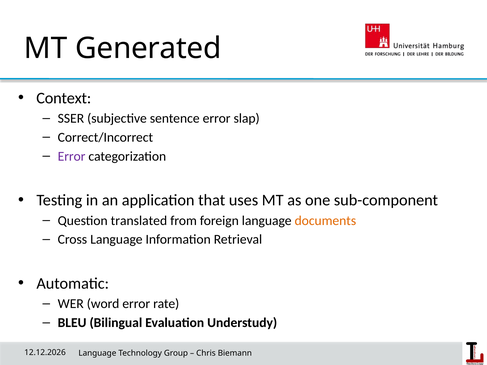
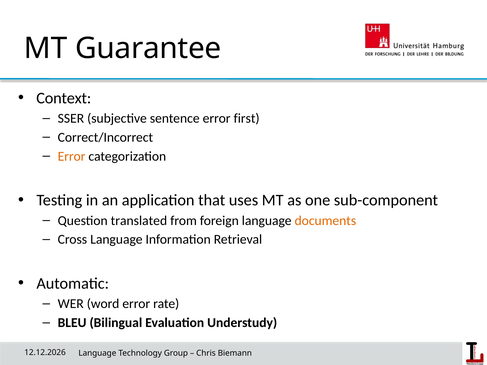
Generated: Generated -> Guarantee
slap: slap -> first
Error at (72, 156) colour: purple -> orange
